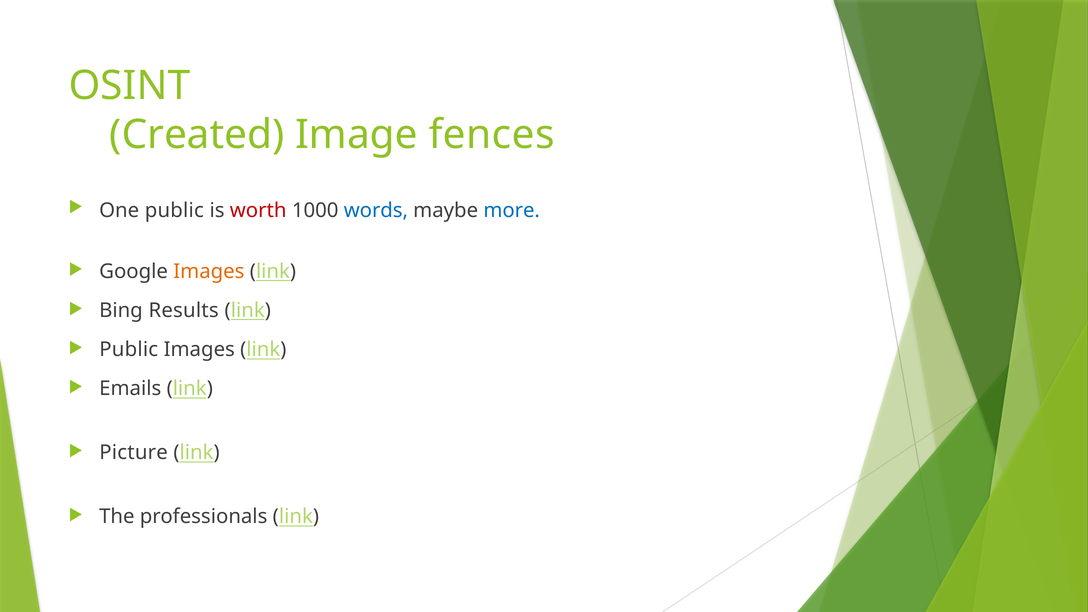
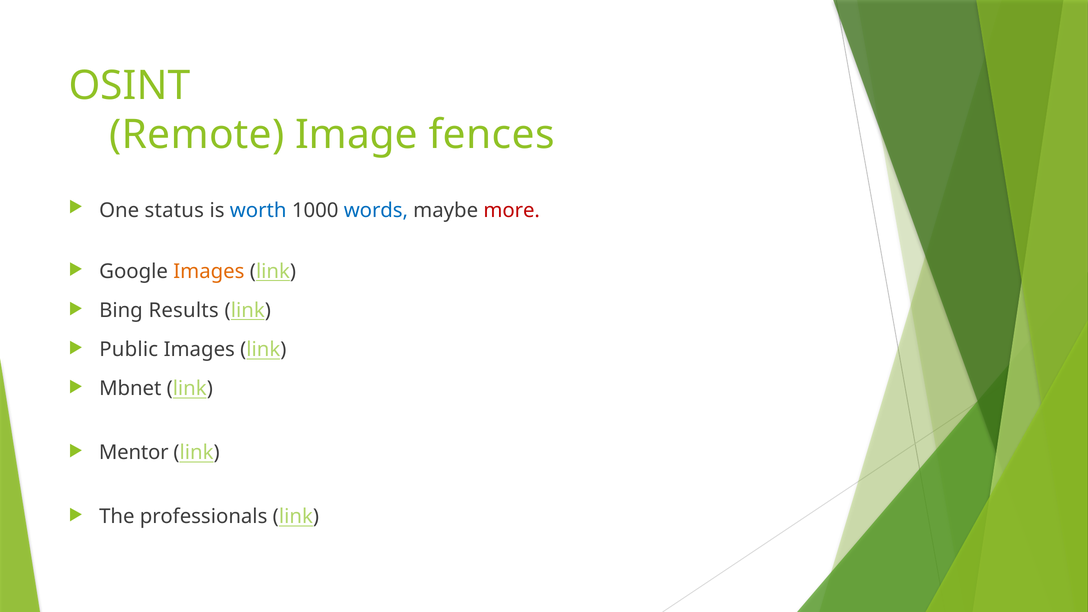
Created: Created -> Remote
One public: public -> status
worth colour: red -> blue
more colour: blue -> red
Emails: Emails -> Mbnet
Picture: Picture -> Mentor
